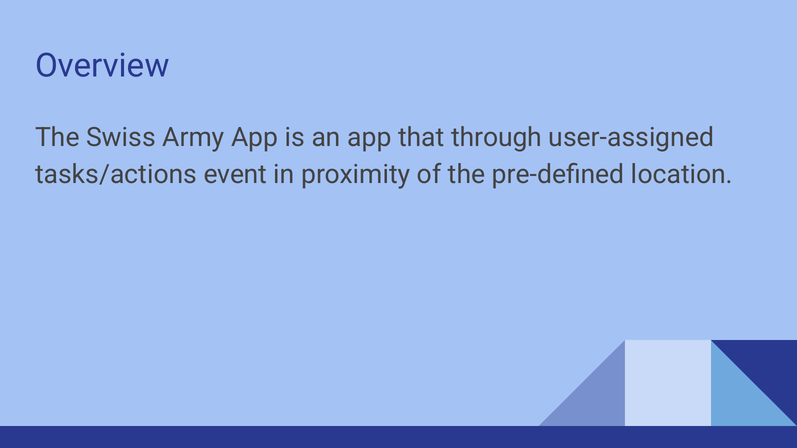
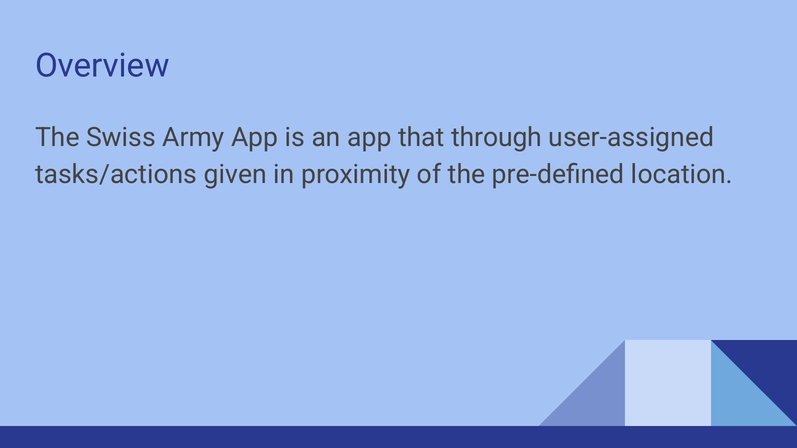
event: event -> given
